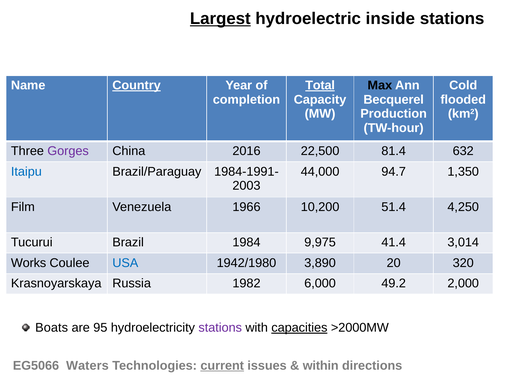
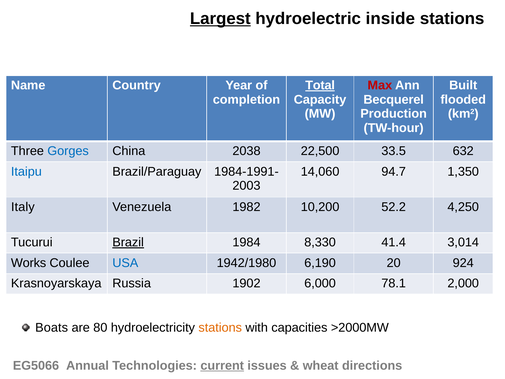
Country underline: present -> none
Max colour: black -> red
Cold: Cold -> Built
Gorges colour: purple -> blue
2016: 2016 -> 2038
81.4: 81.4 -> 33.5
44,000: 44,000 -> 14,060
Film: Film -> Italy
1966: 1966 -> 1982
51.4: 51.4 -> 52.2
Brazil underline: none -> present
9,975: 9,975 -> 8,330
3,890: 3,890 -> 6,190
320: 320 -> 924
1982: 1982 -> 1902
49.2: 49.2 -> 78.1
95: 95 -> 80
stations at (220, 328) colour: purple -> orange
capacities underline: present -> none
Waters: Waters -> Annual
within: within -> wheat
